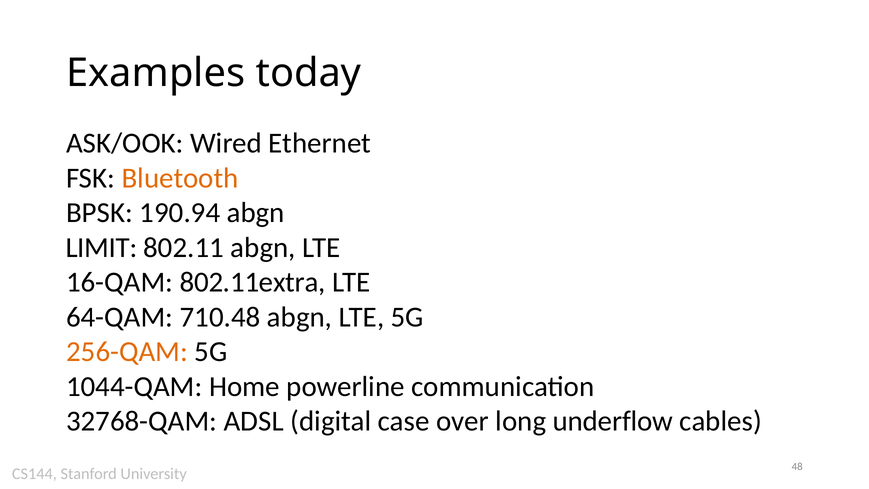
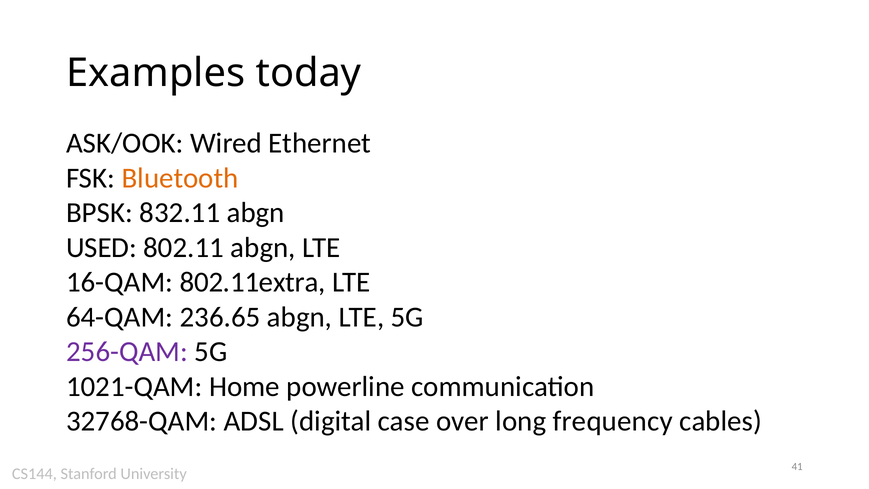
190.94: 190.94 -> 832.11
LIMIT: LIMIT -> USED
710.48: 710.48 -> 236.65
256-QAM colour: orange -> purple
1044-QAM: 1044-QAM -> 1021-QAM
underflow: underflow -> frequency
48: 48 -> 41
